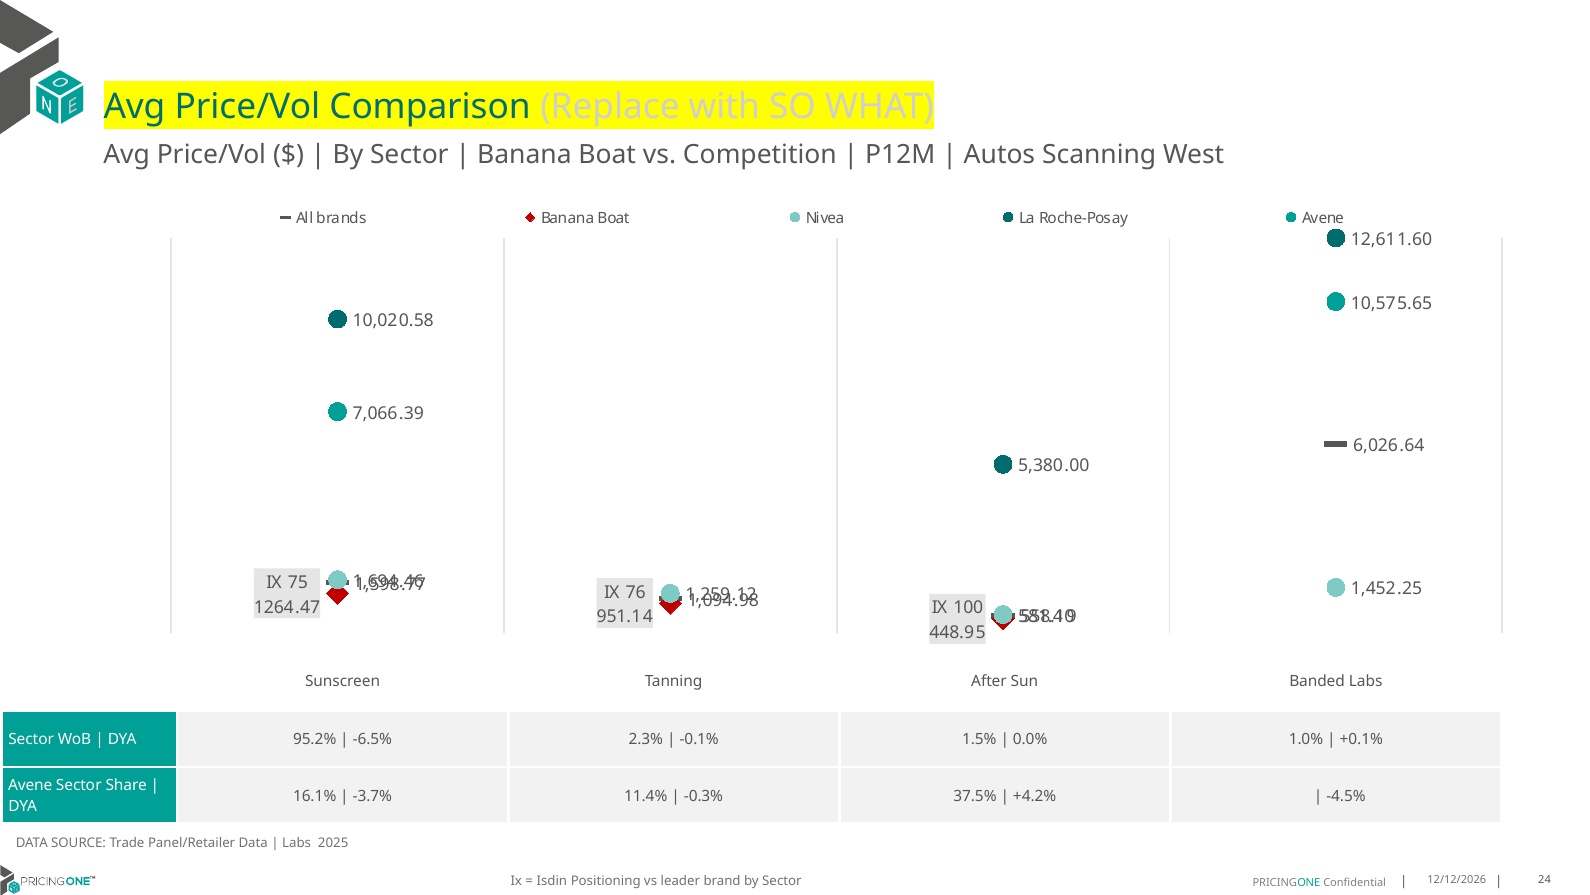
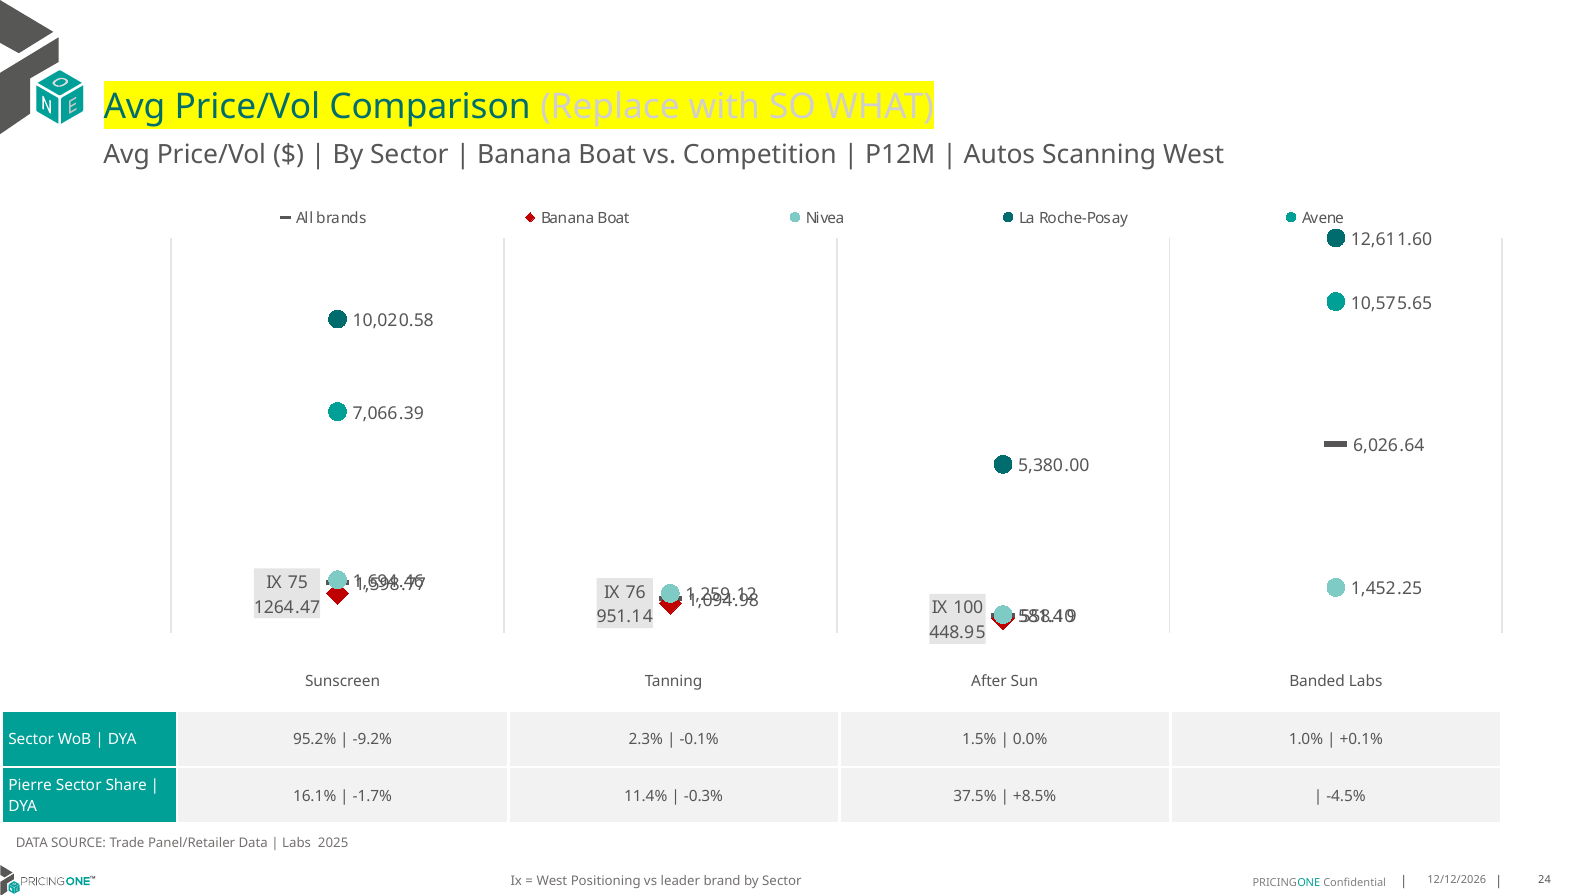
-6.5%: -6.5% -> -9.2%
Avene at (30, 785): Avene -> Pierre
-3.7%: -3.7% -> -1.7%
+4.2%: +4.2% -> +8.5%
Isdin at (552, 880): Isdin -> West
